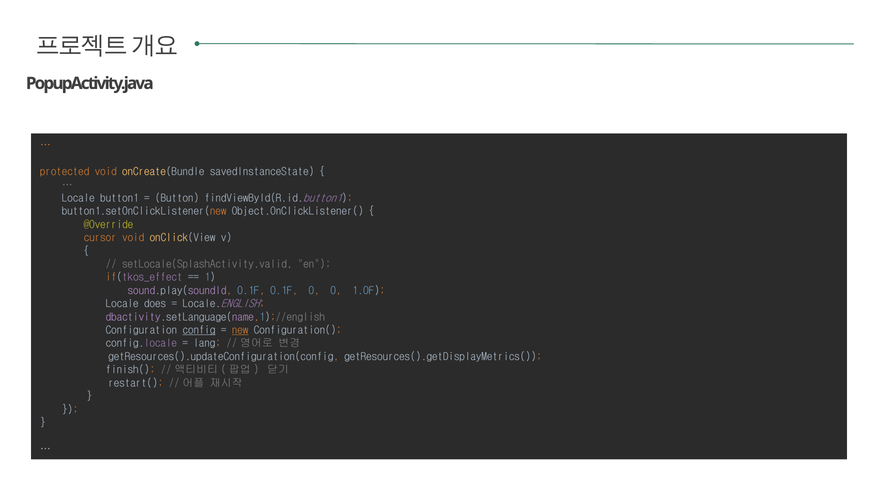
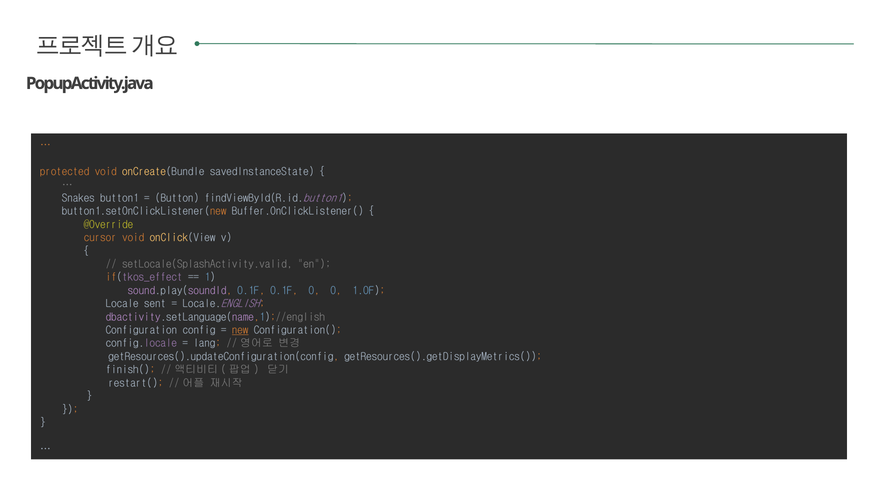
Locale at (78, 198): Locale -> Snakes
Object.OnClickListener(: Object.OnClickListener( -> Buffer.OnClickListener(
does: does -> sent
config underline: present -> none
